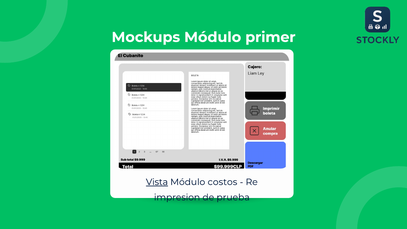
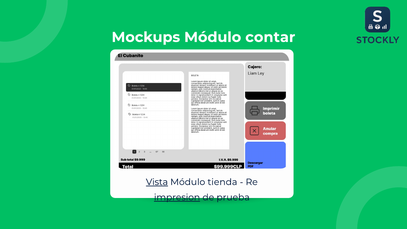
primer: primer -> contar
costos: costos -> tienda
impresion underline: none -> present
